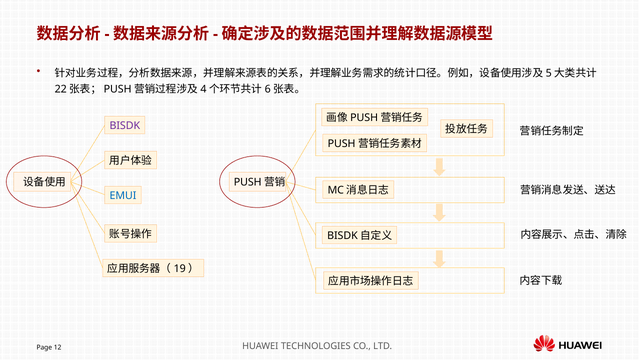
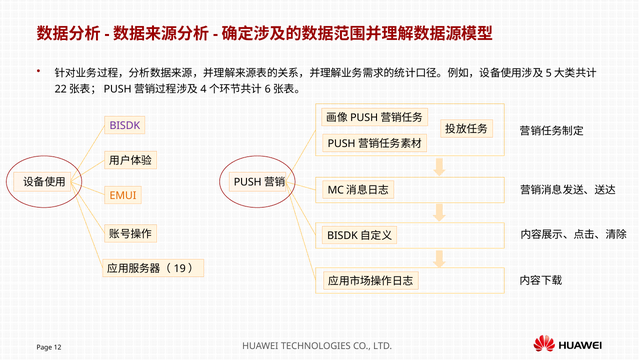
EMUI colour: blue -> orange
